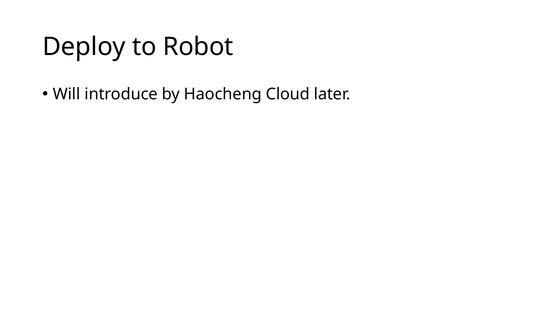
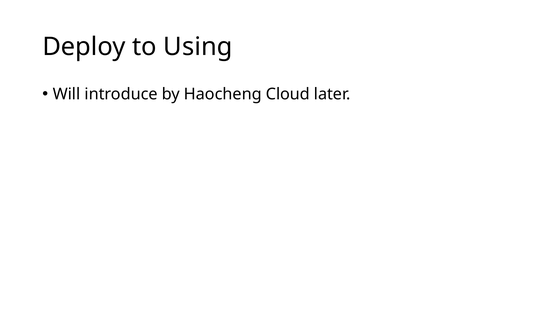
Robot: Robot -> Using
